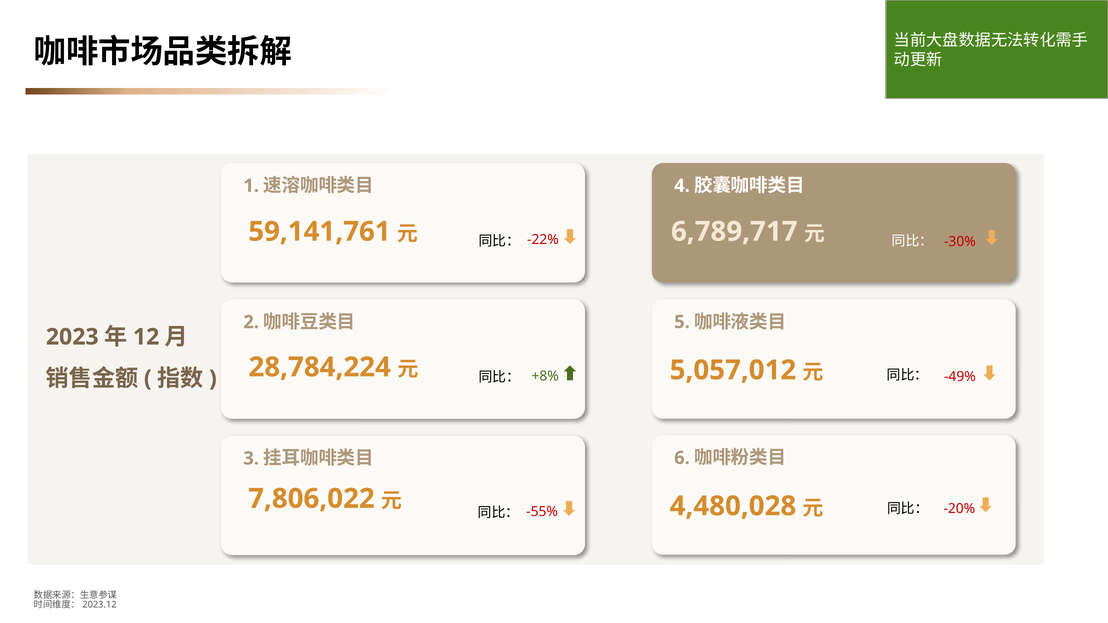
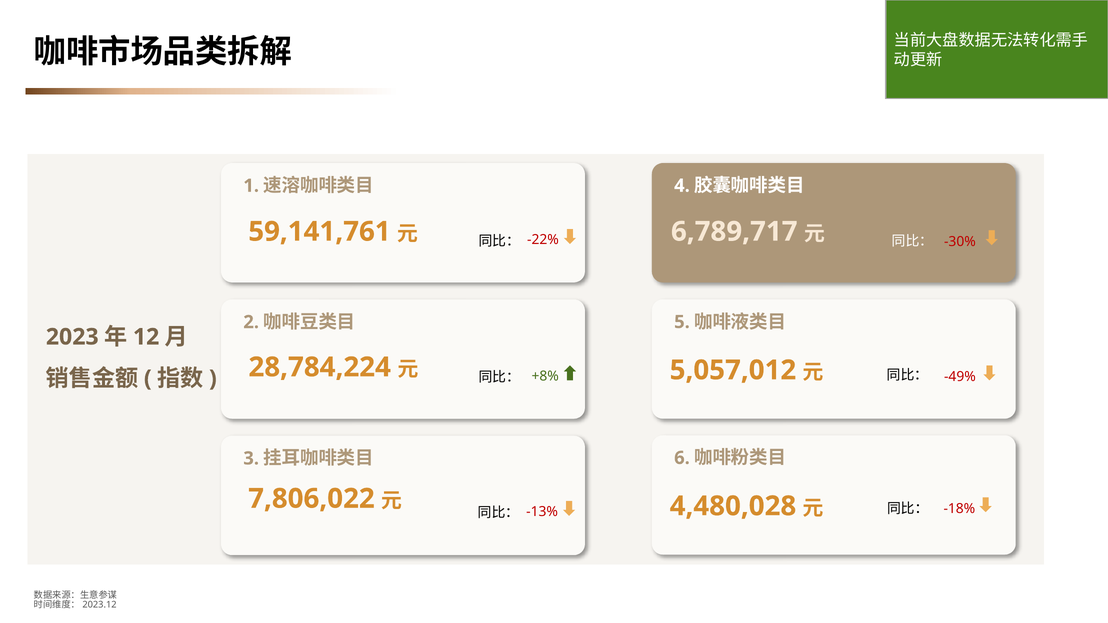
-20%: -20% -> -18%
-55%: -55% -> -13%
